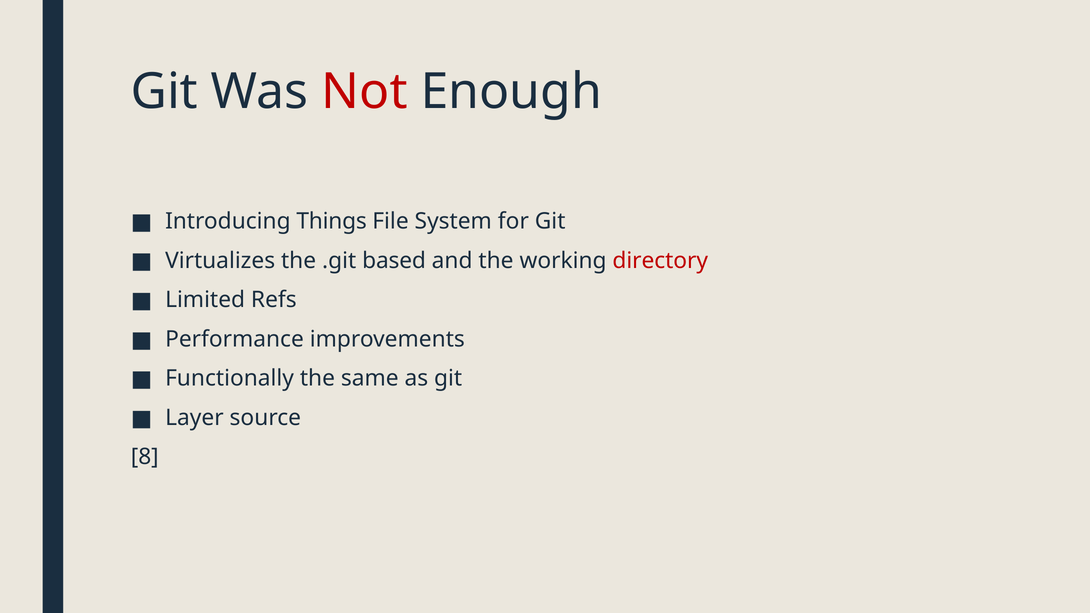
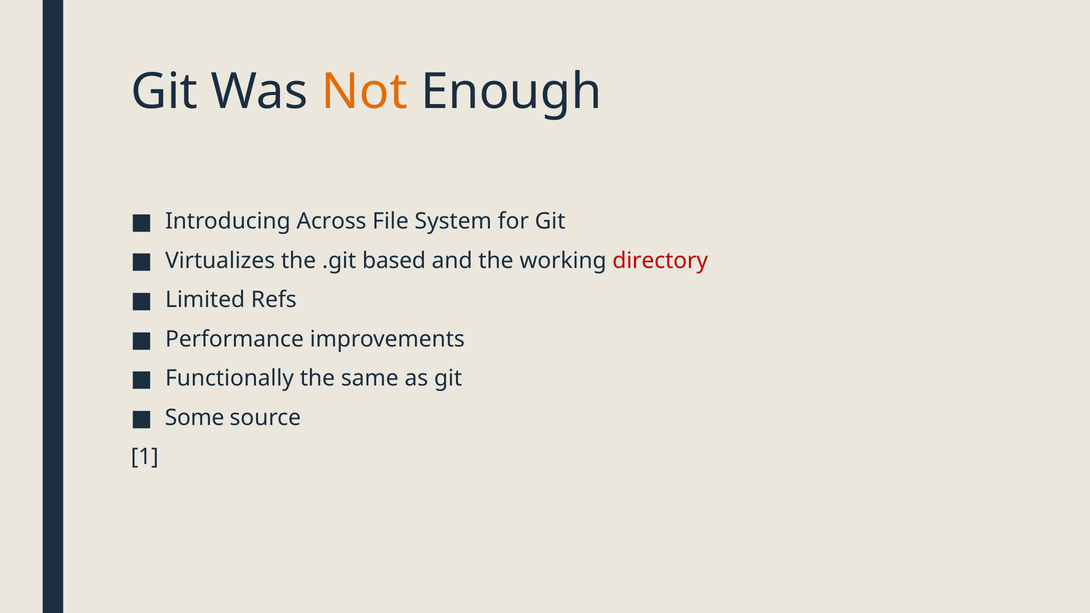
Not colour: red -> orange
Things: Things -> Across
Layer: Layer -> Some
8: 8 -> 1
